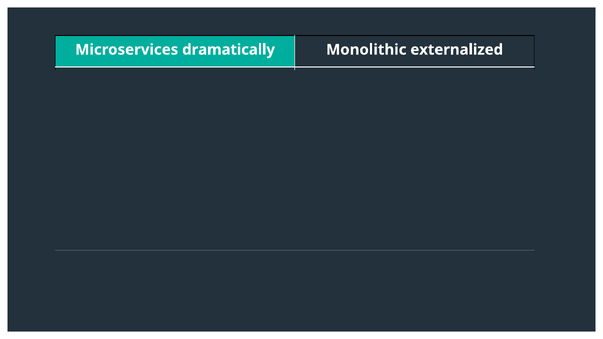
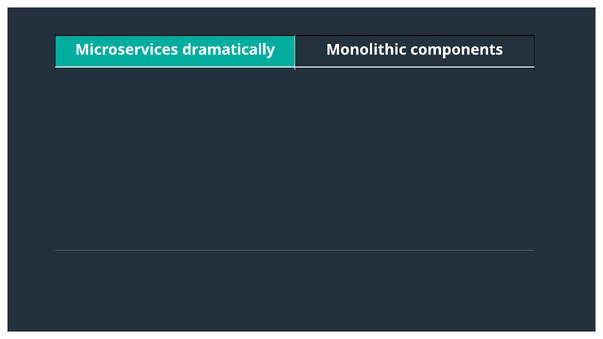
externalized: externalized -> components
